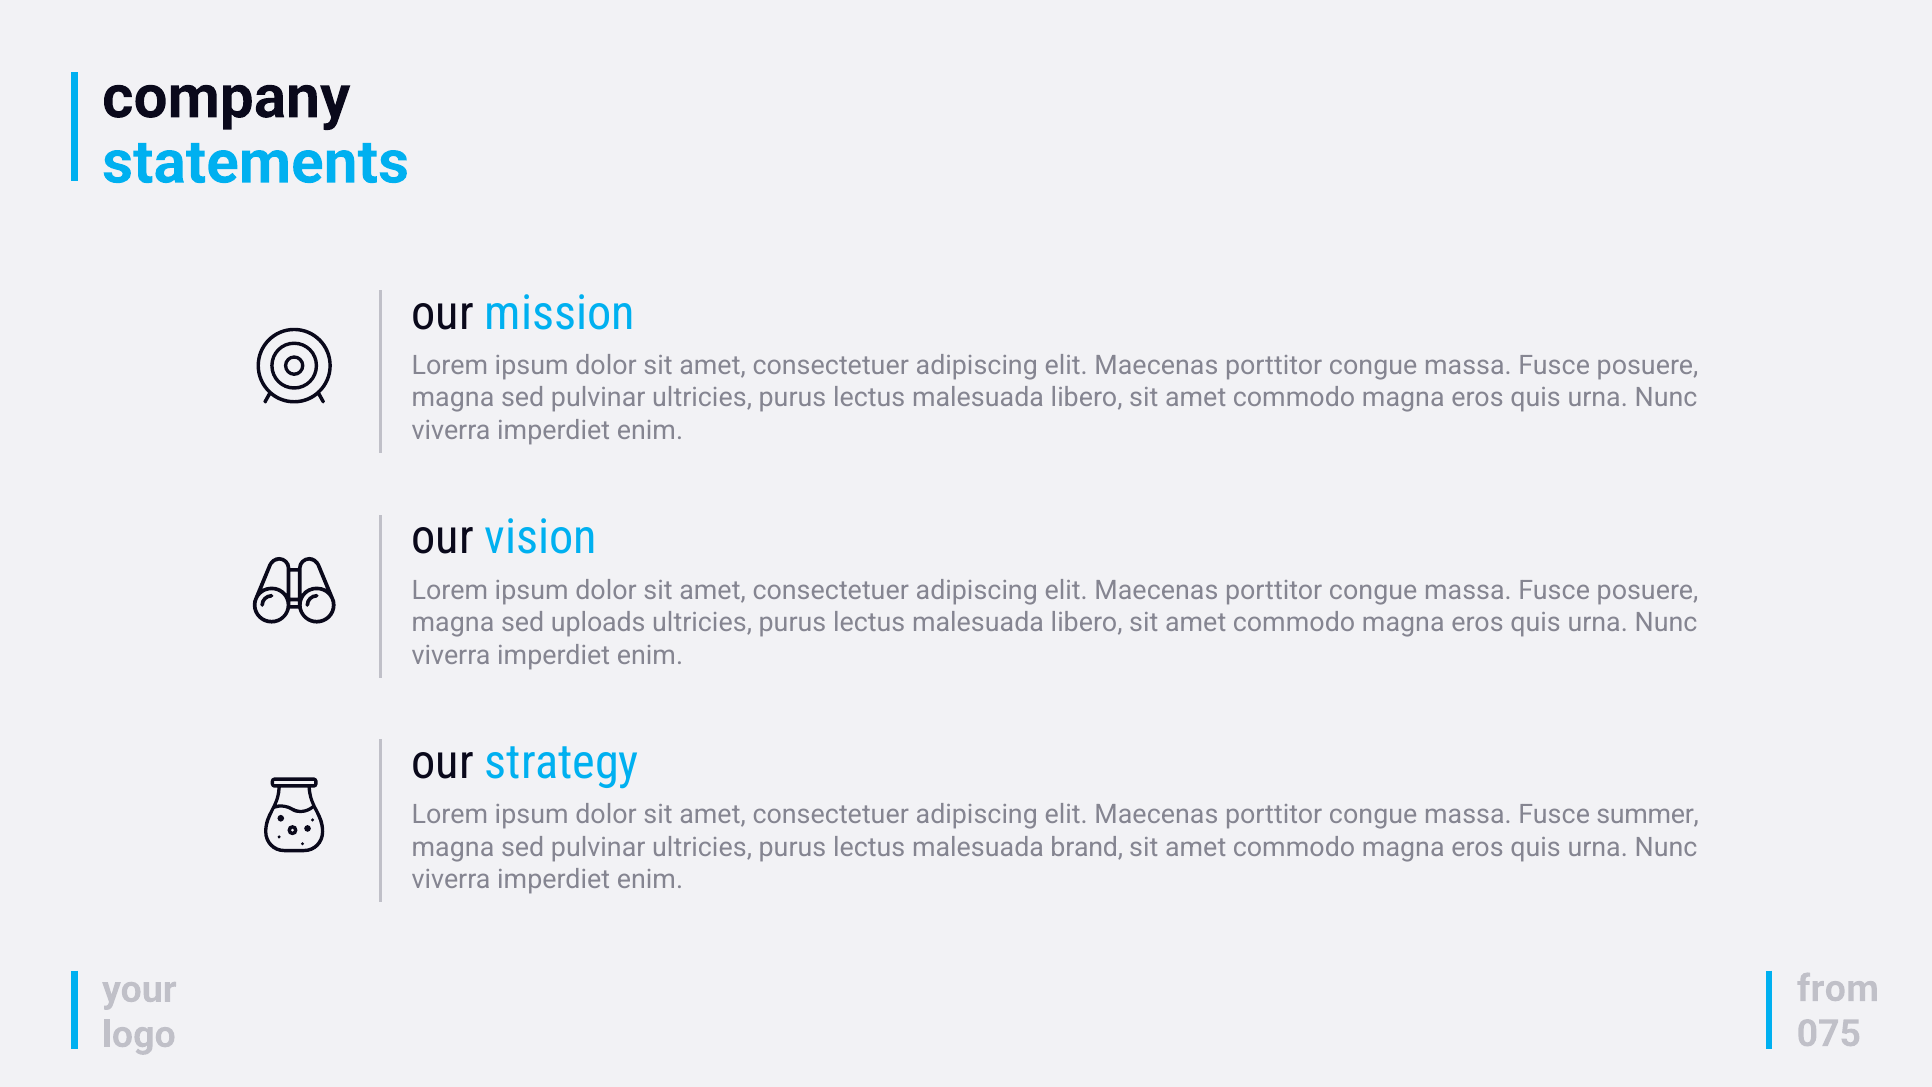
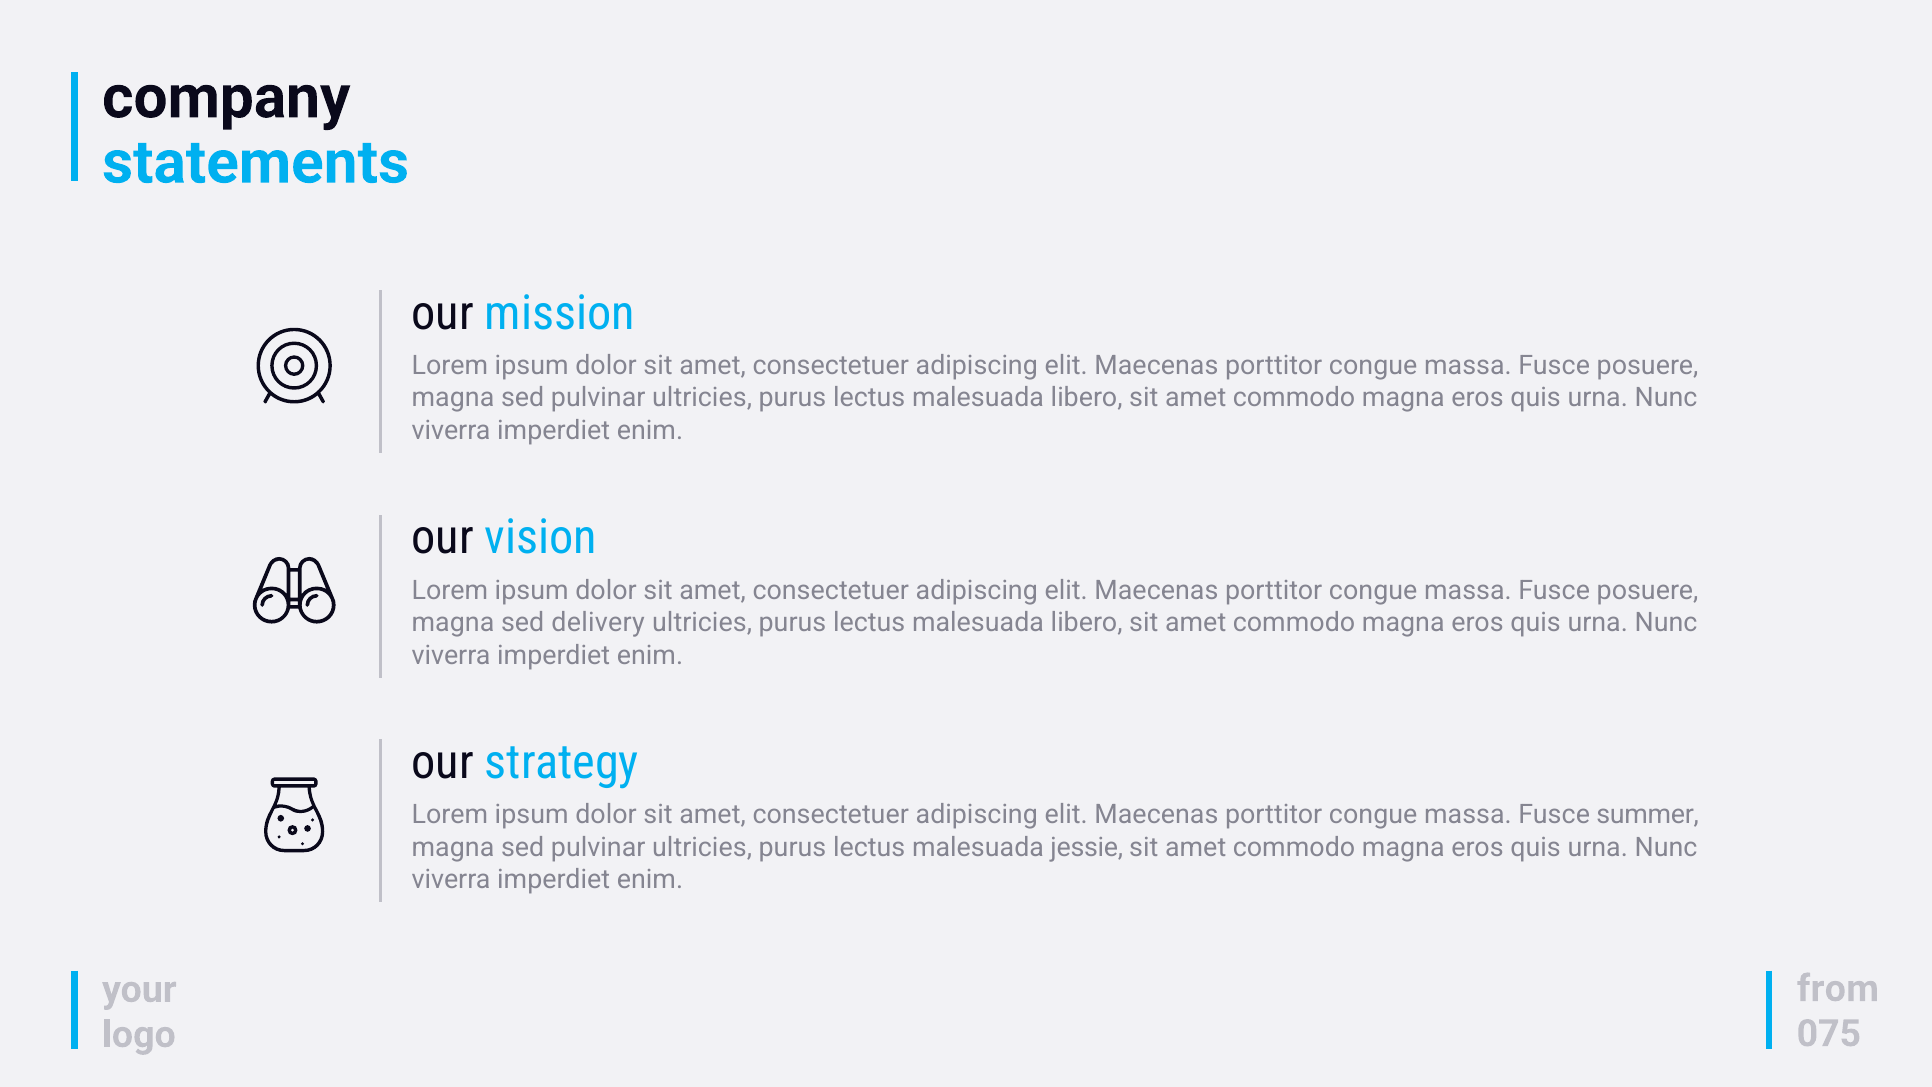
uploads: uploads -> delivery
brand: brand -> jessie
